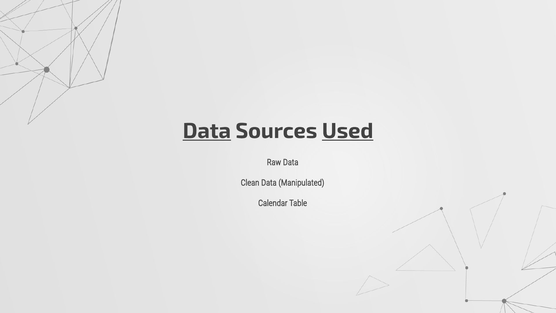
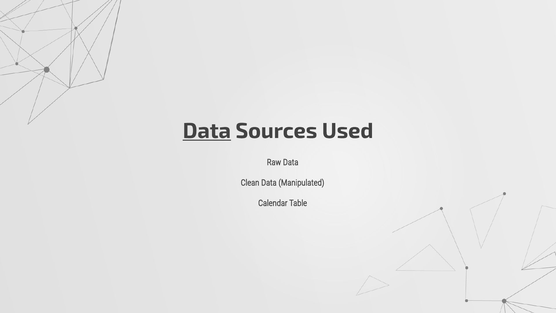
Used underline: present -> none
